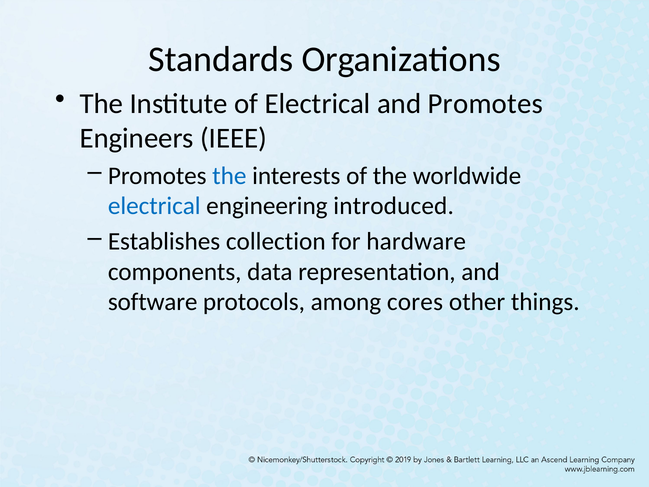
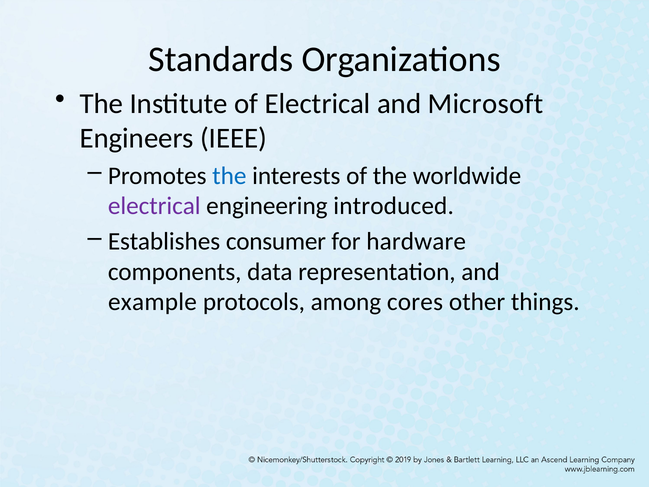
and Promotes: Promotes -> Microsoft
electrical at (154, 206) colour: blue -> purple
collection: collection -> consumer
software: software -> example
